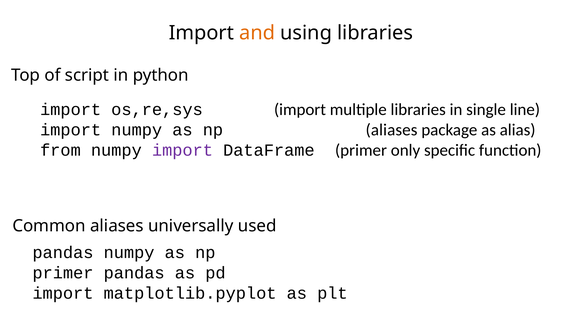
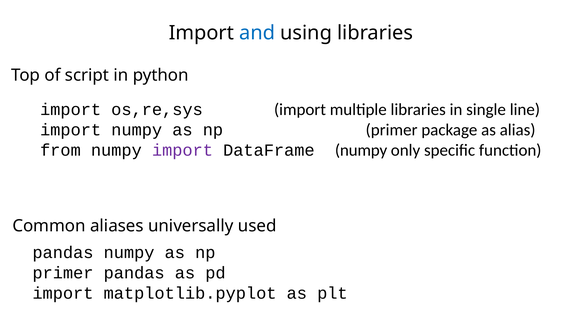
and colour: orange -> blue
aliases at (392, 130): aliases -> primer
DataFrame primer: primer -> numpy
